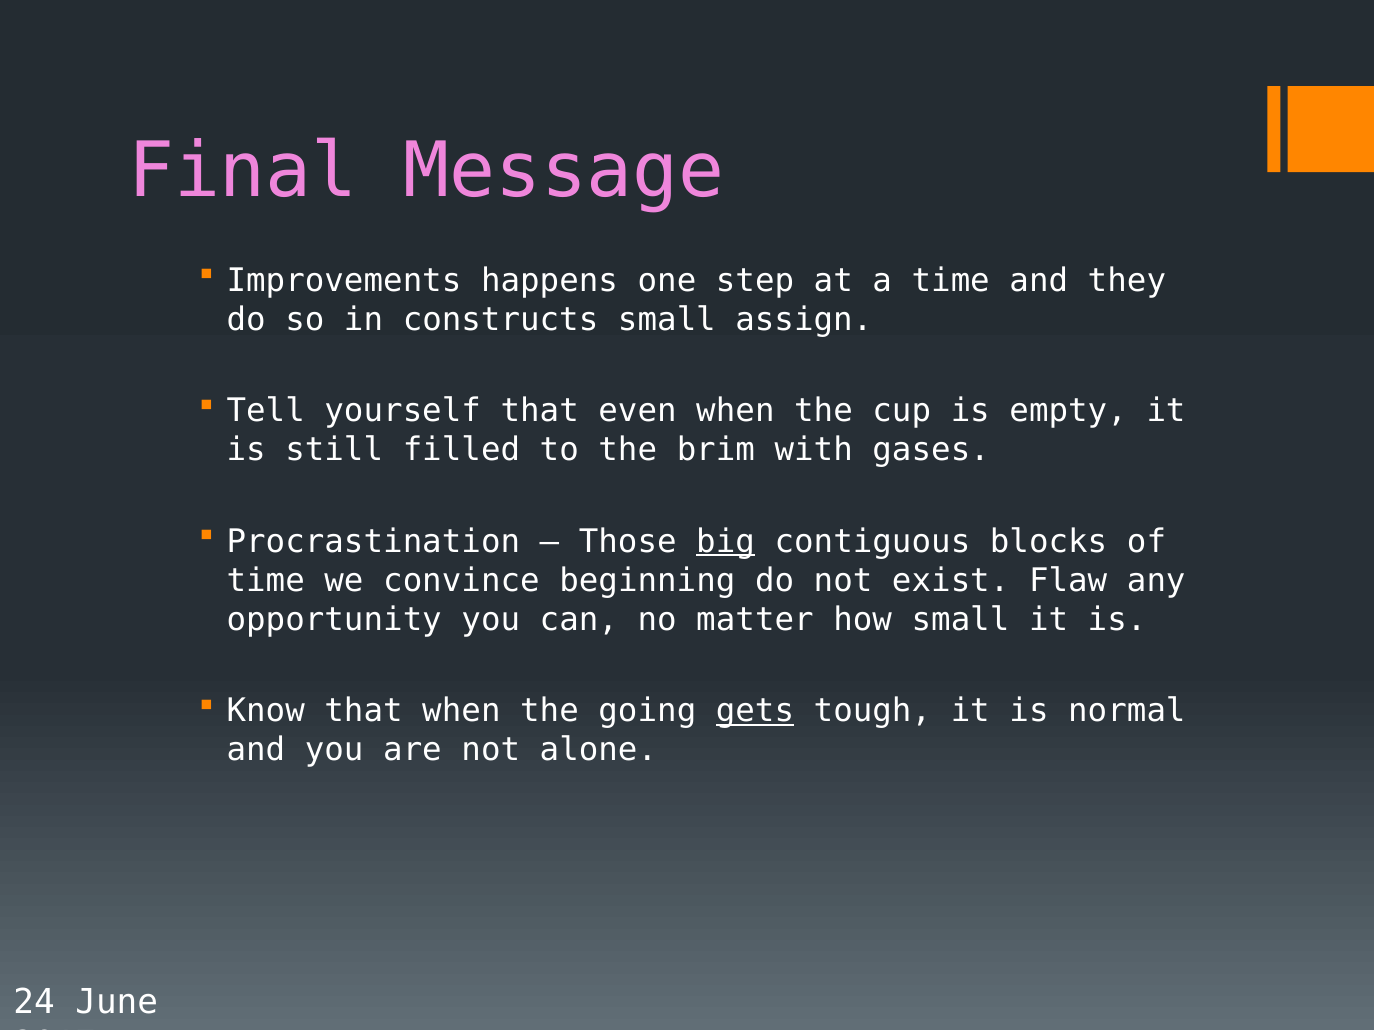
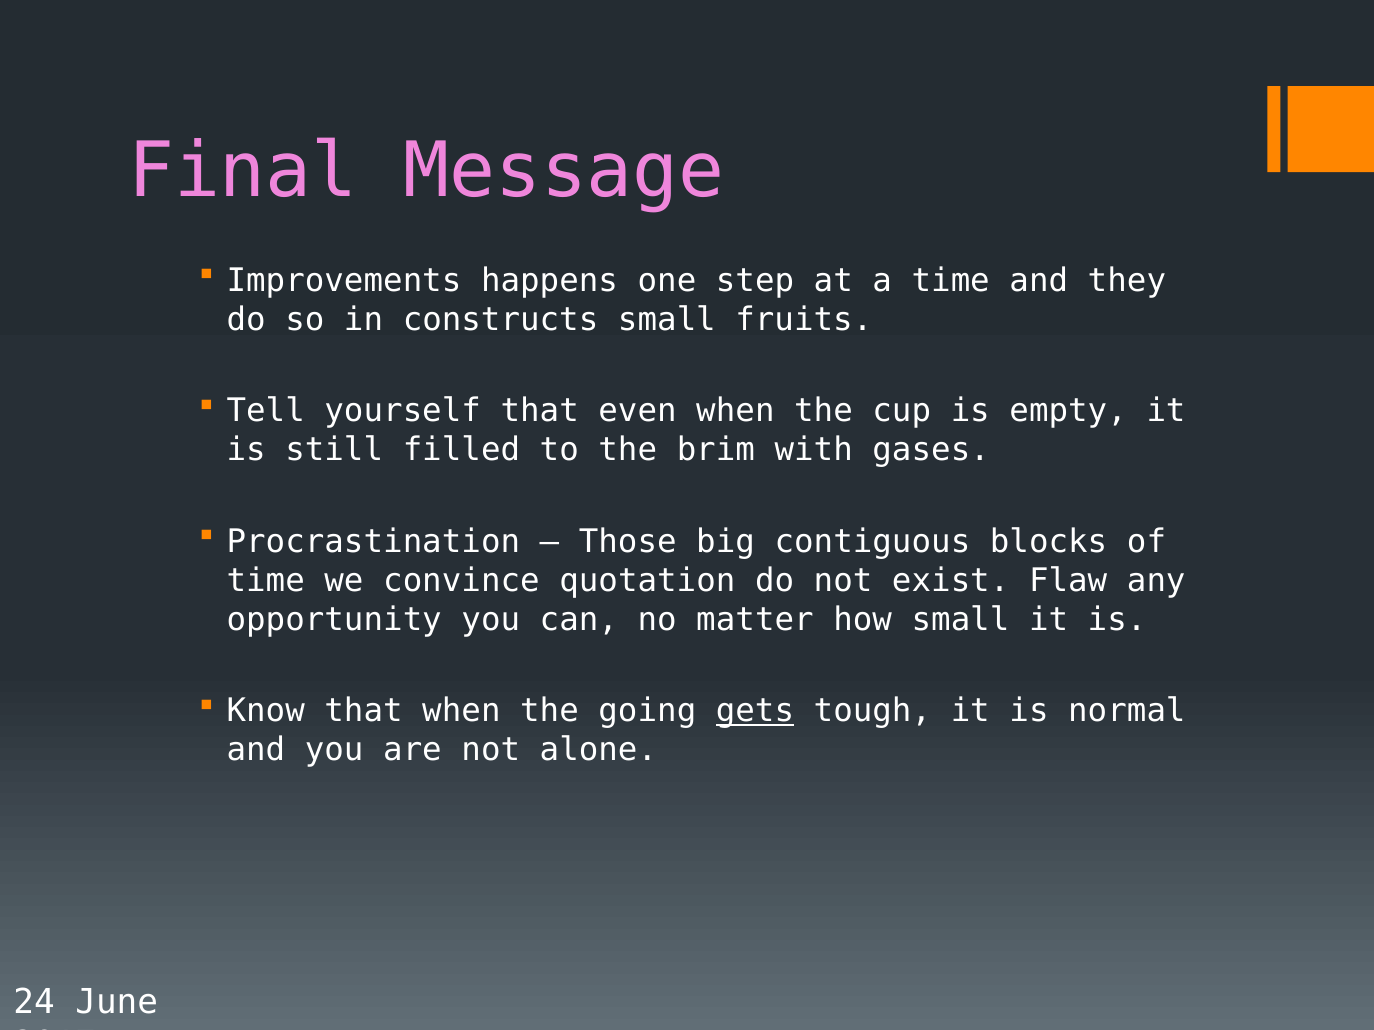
assign: assign -> fruits
big underline: present -> none
beginning: beginning -> quotation
